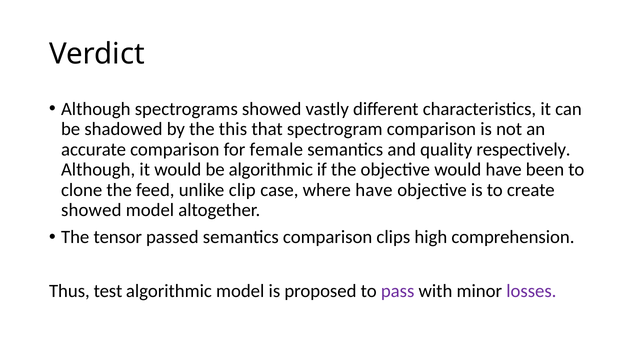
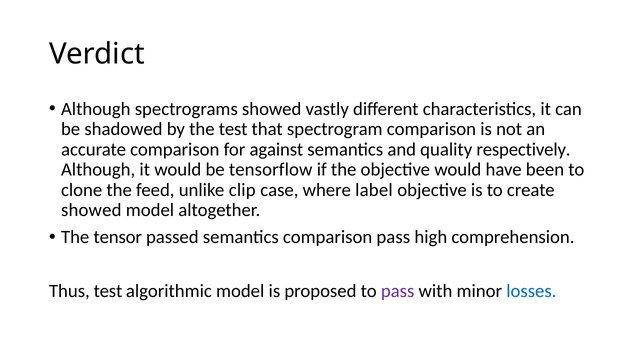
the this: this -> test
female: female -> against
be algorithmic: algorithmic -> tensorflow
where have: have -> label
comparison clips: clips -> pass
losses colour: purple -> blue
